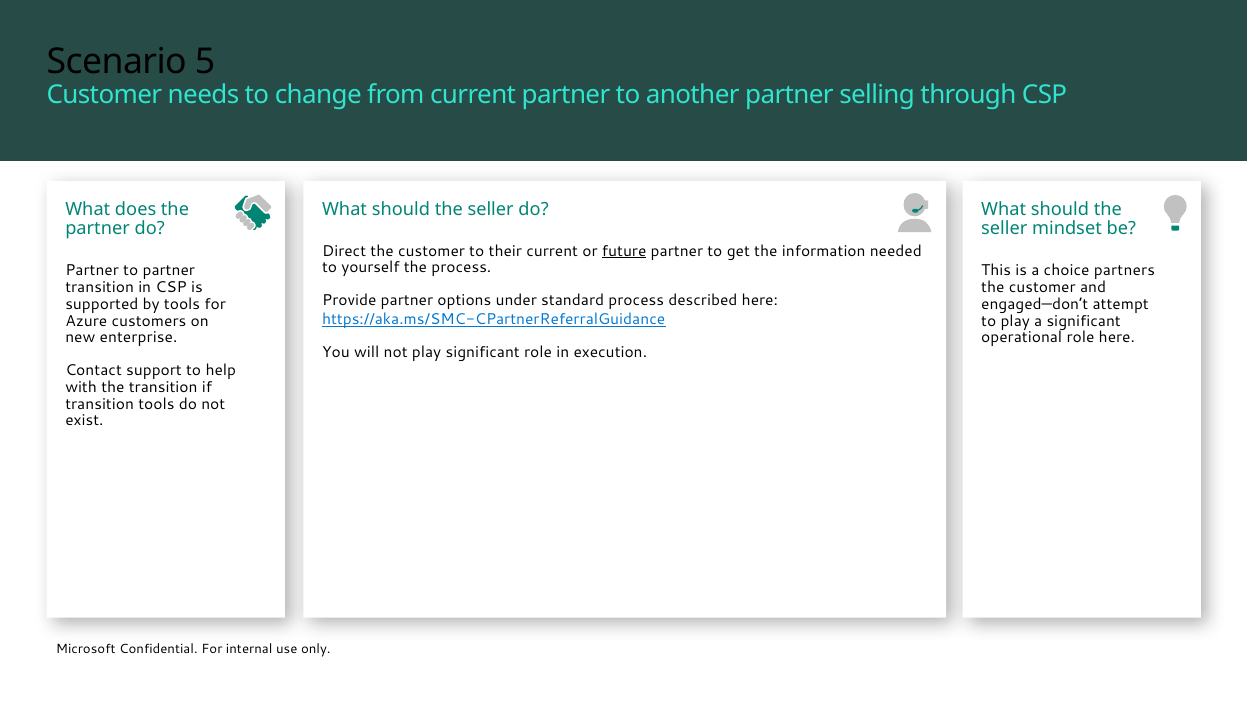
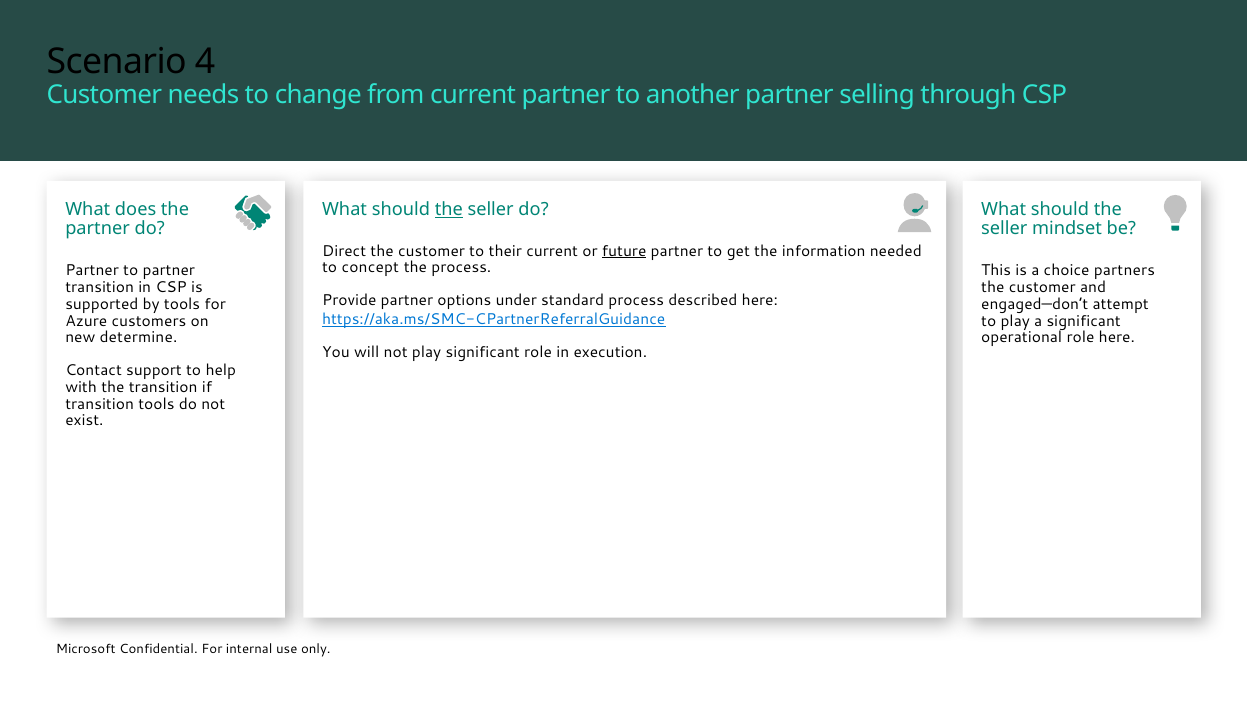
5: 5 -> 4
the at (449, 209) underline: none -> present
yourself: yourself -> concept
enterprise: enterprise -> determine
